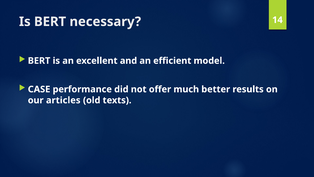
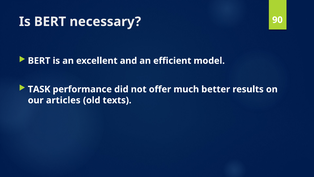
14: 14 -> 90
CASE: CASE -> TASK
